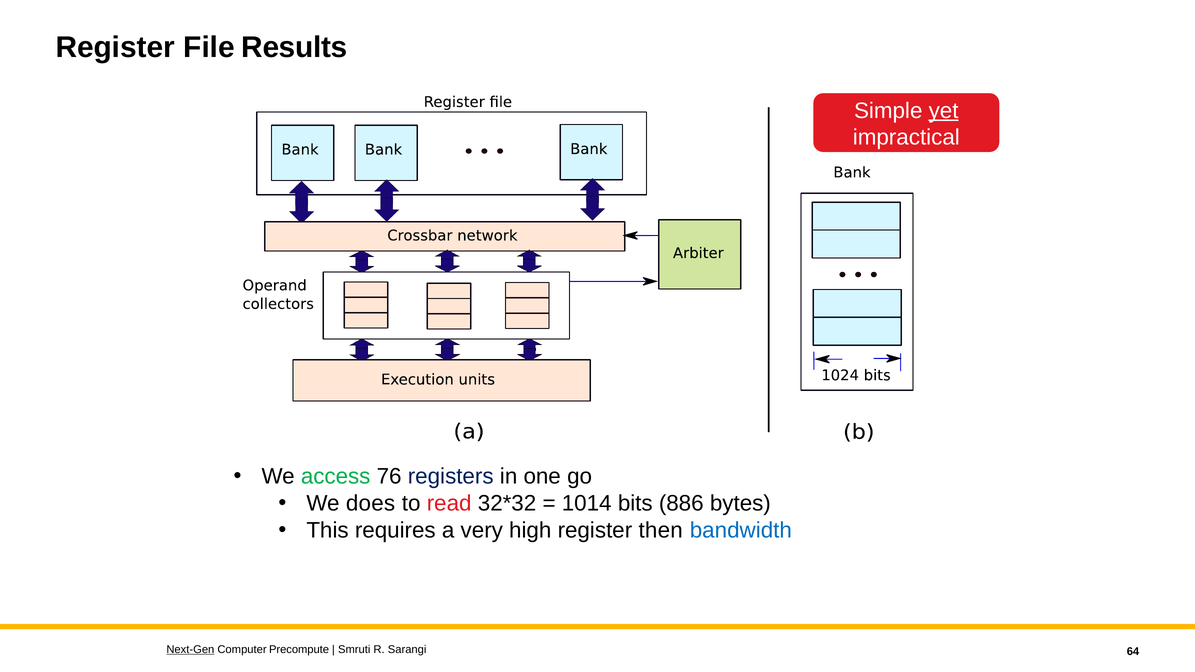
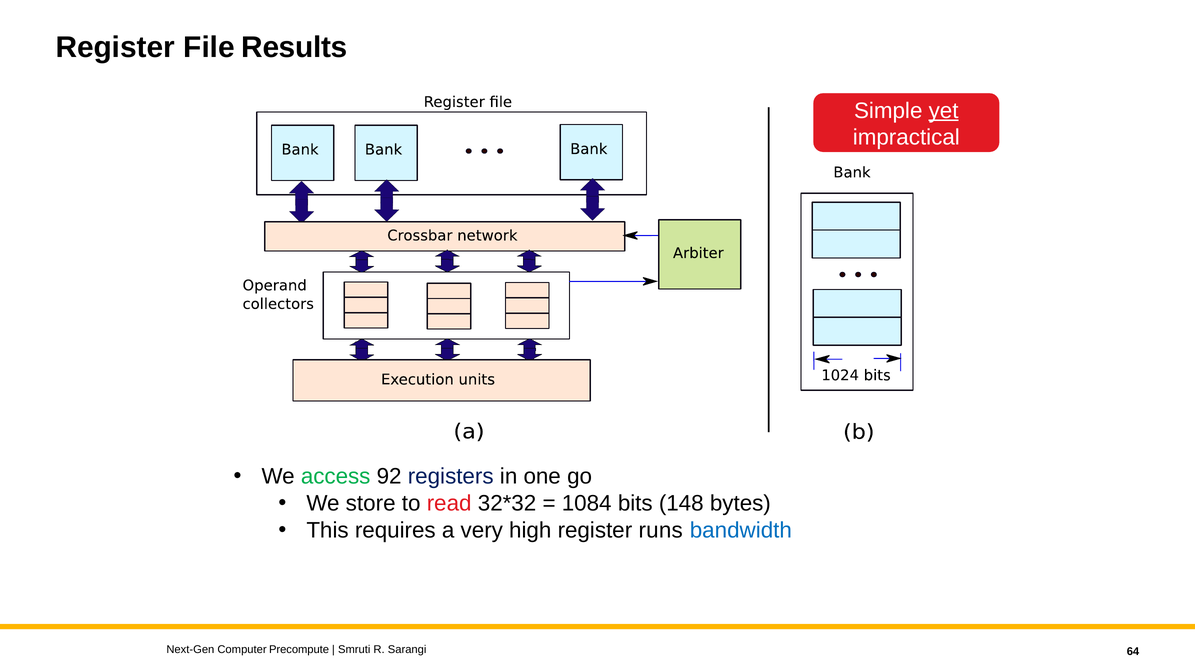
76: 76 -> 92
does: does -> store
1014: 1014 -> 1084
886: 886 -> 148
then: then -> runs
Next-Gen underline: present -> none
